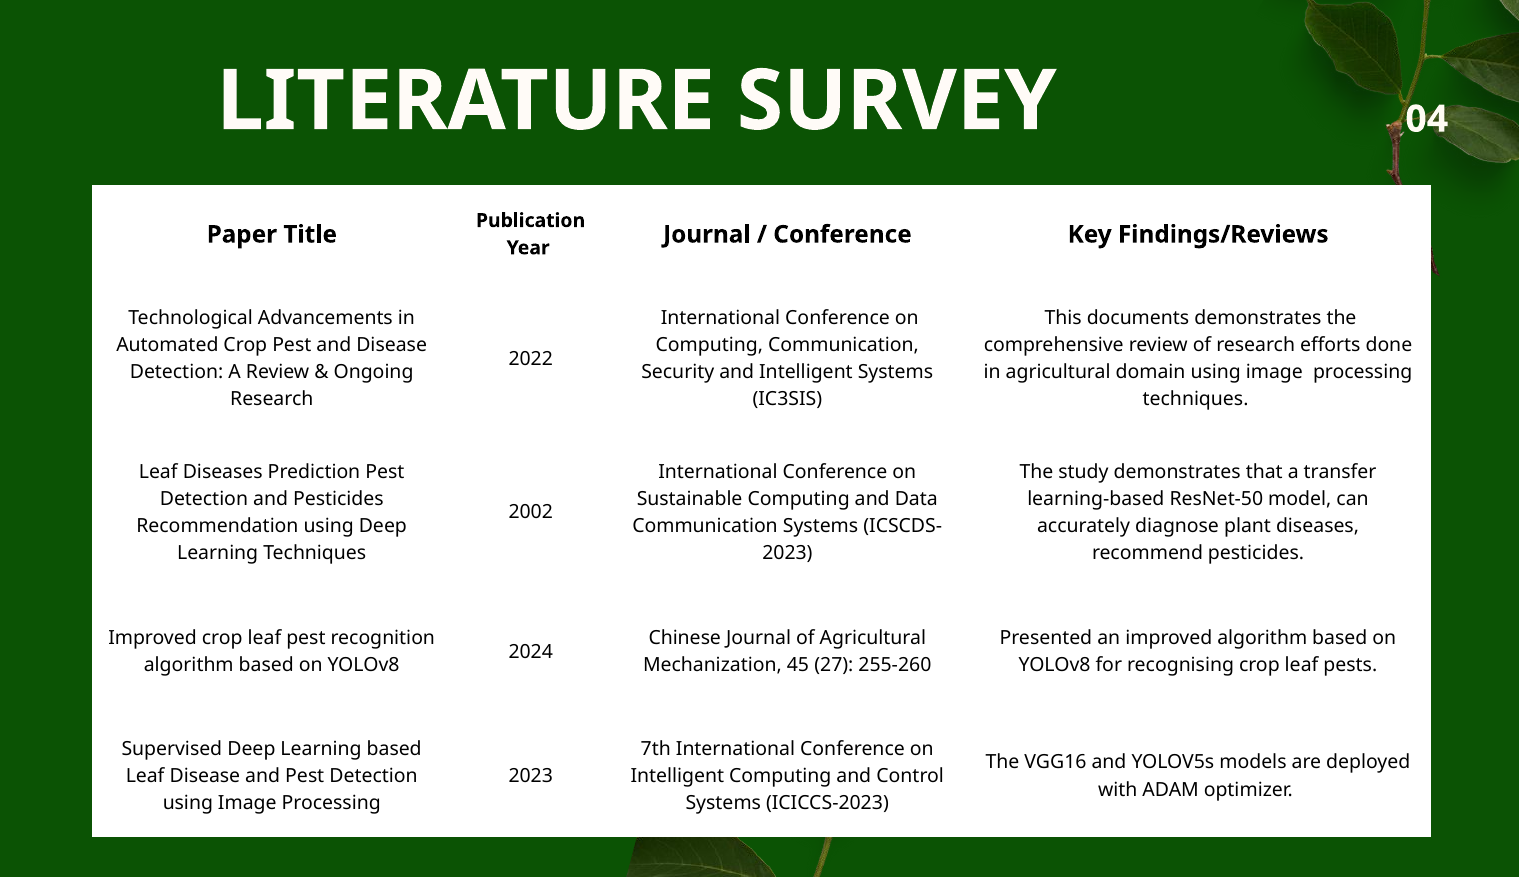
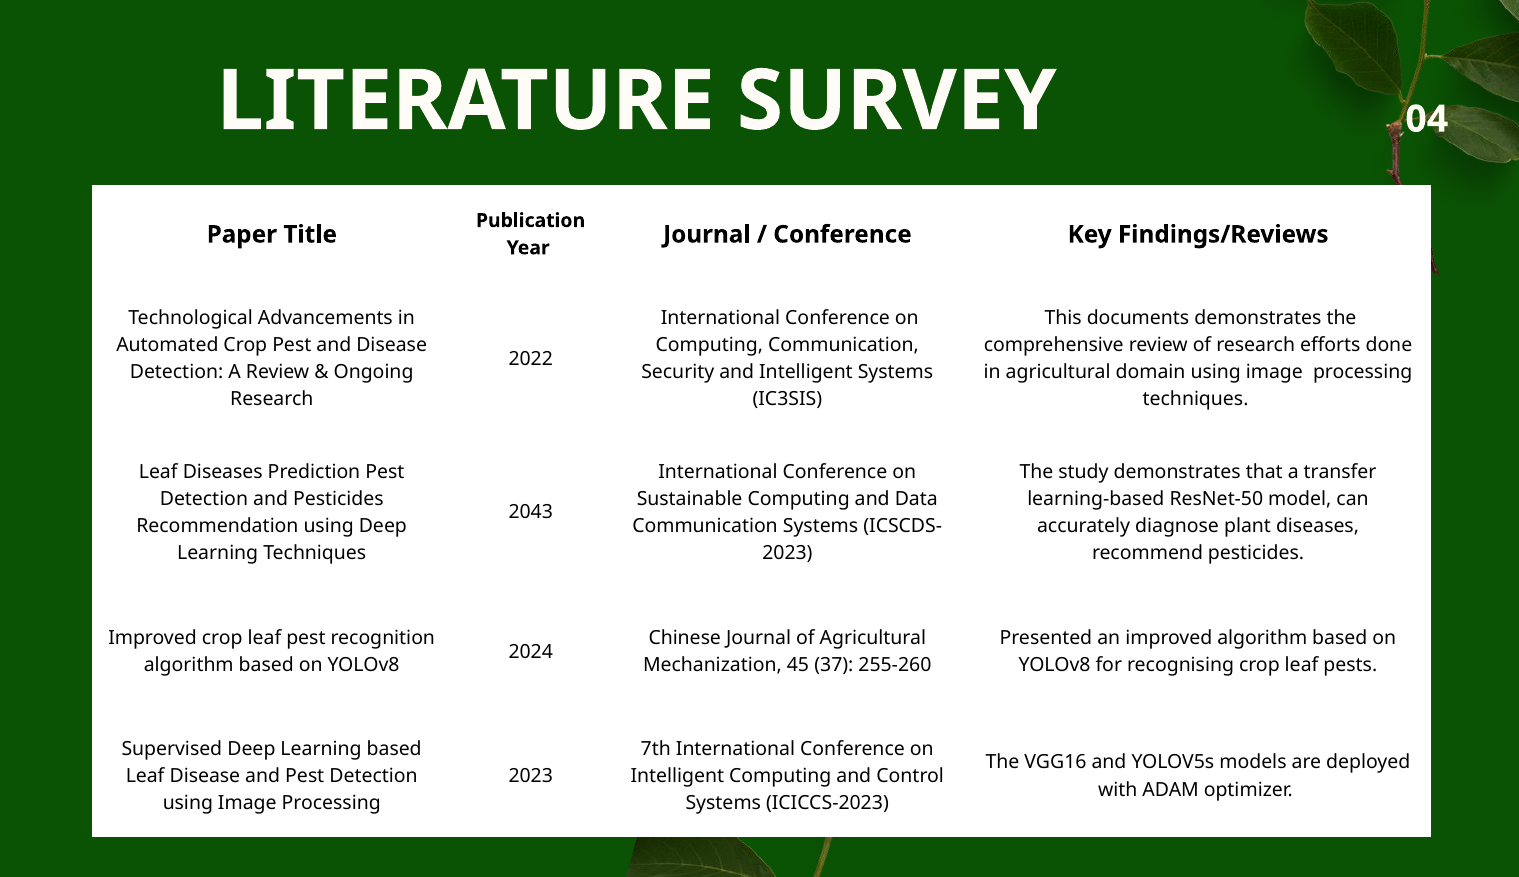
2002: 2002 -> 2043
27: 27 -> 37
